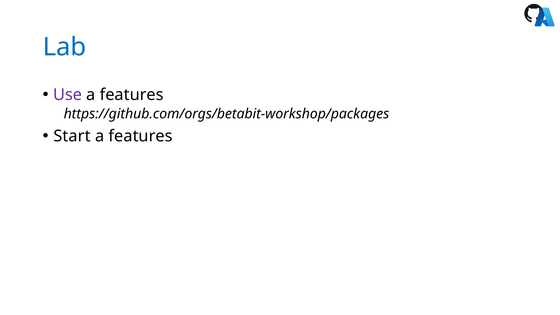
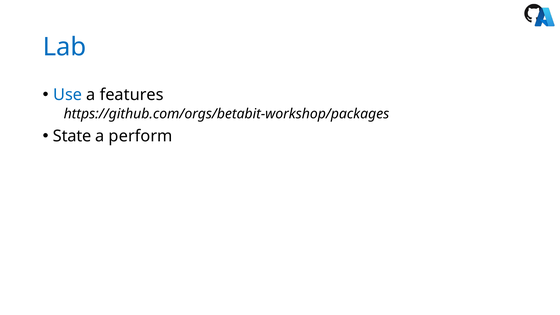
Use colour: purple -> blue
Start: Start -> State
features at (141, 136): features -> perform
